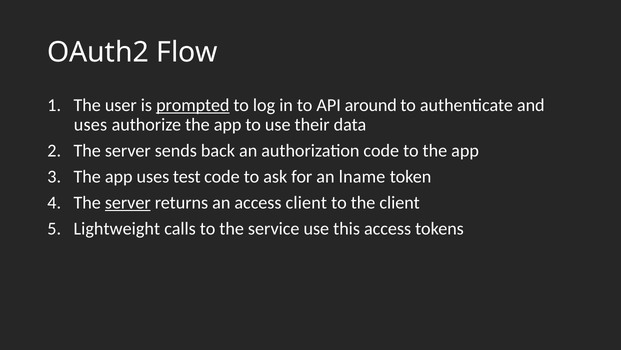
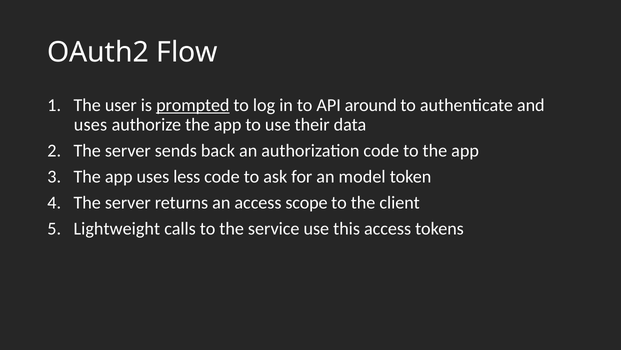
test: test -> less
lname: lname -> model
server at (128, 202) underline: present -> none
access client: client -> scope
